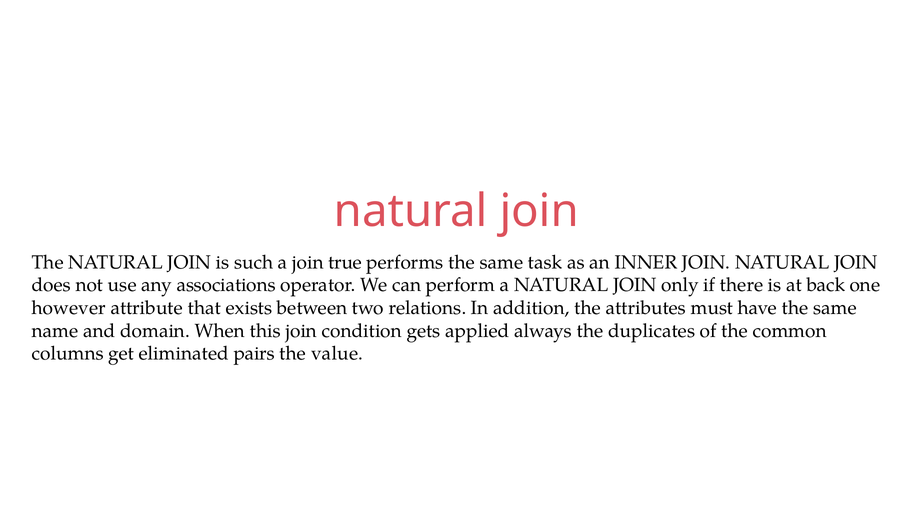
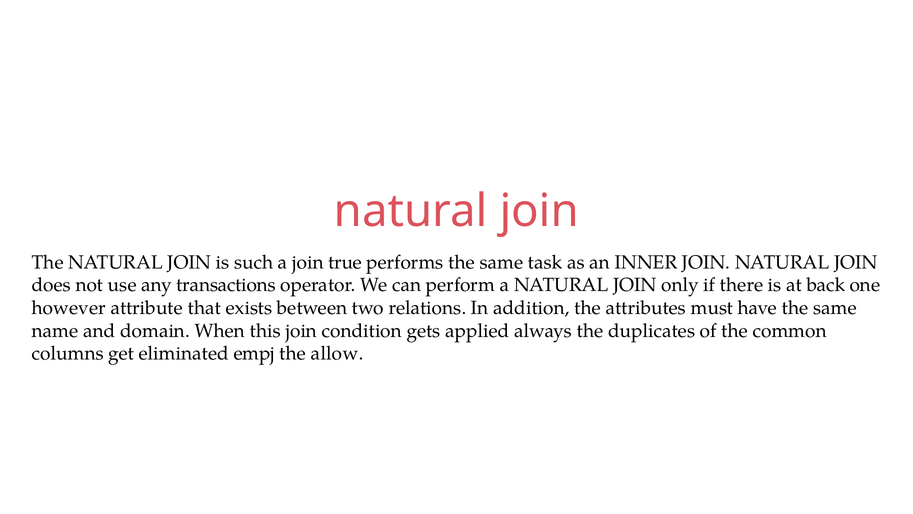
associations: associations -> transactions
pairs: pairs -> empj
value: value -> allow
